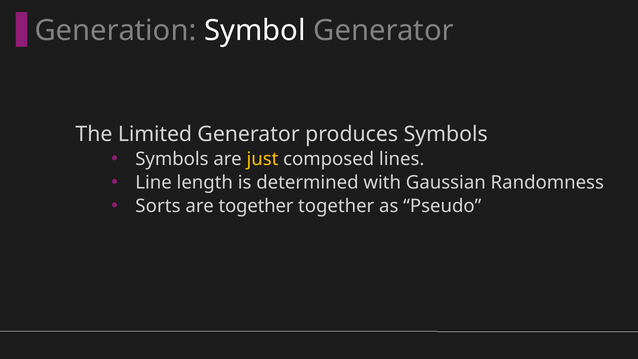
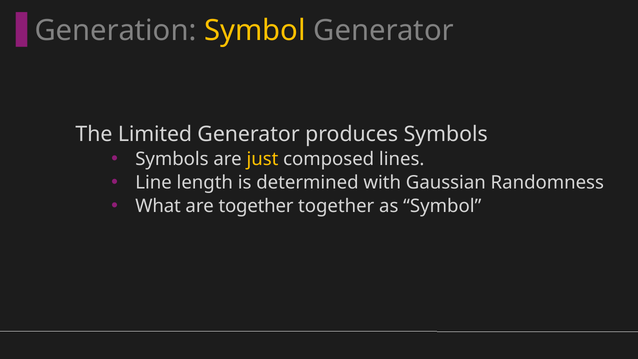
Symbol at (255, 31) colour: white -> yellow
Sorts: Sorts -> What
as Pseudo: Pseudo -> Symbol
